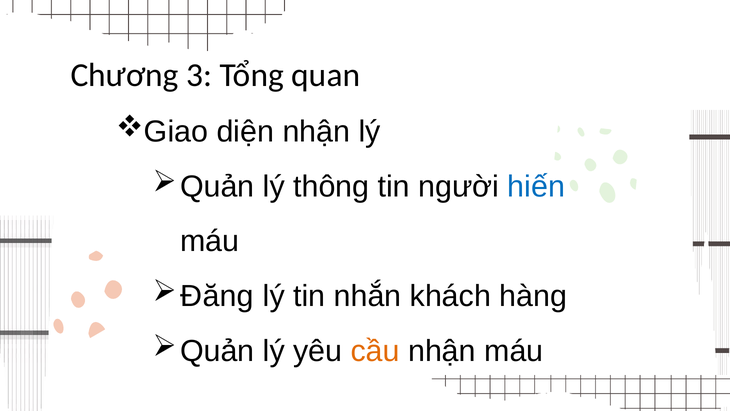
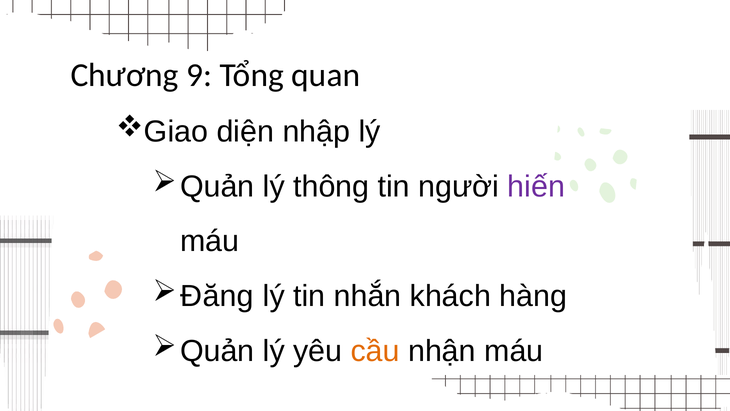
3: 3 -> 9
diện nhận: nhận -> nhập
hiến colour: blue -> purple
